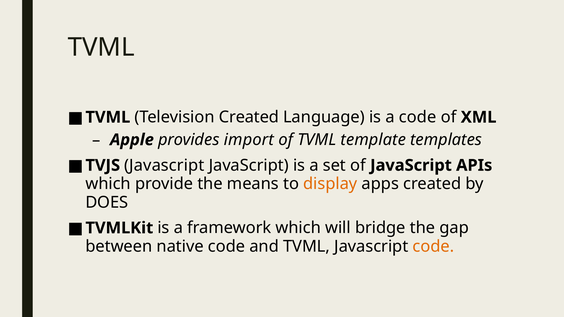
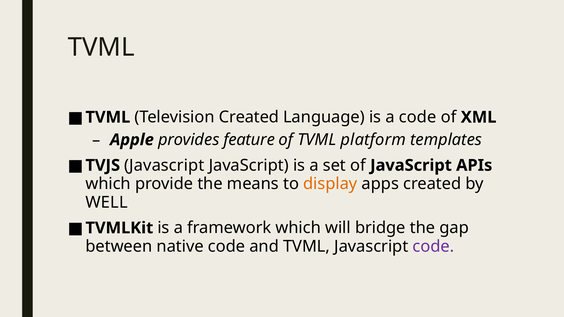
import: import -> feature
template: template -> platform
DOES: DOES -> WELL
code at (433, 247) colour: orange -> purple
